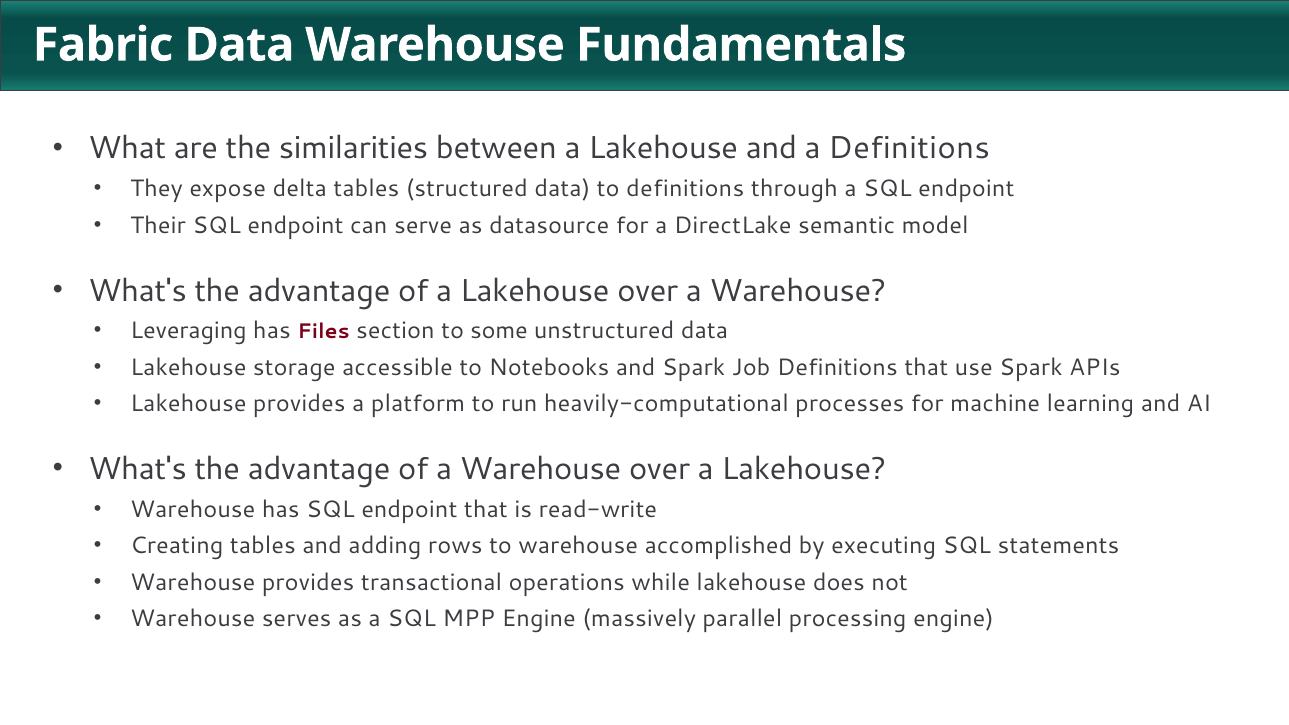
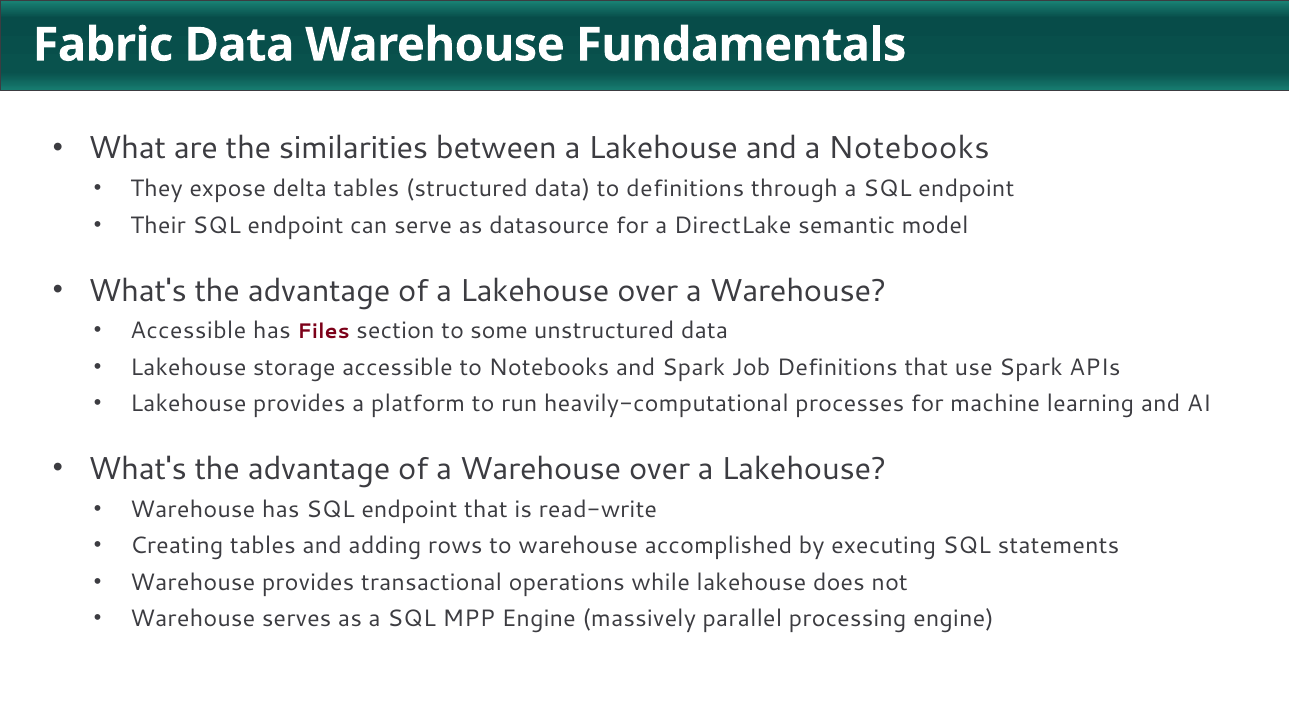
a Definitions: Definitions -> Notebooks
Leveraging at (188, 331): Leveraging -> Accessible
